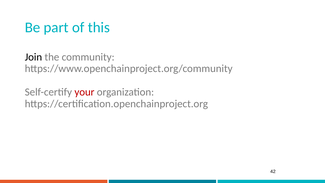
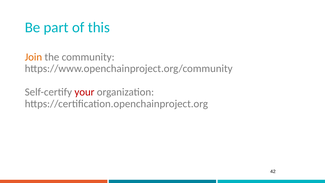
Join colour: black -> orange
